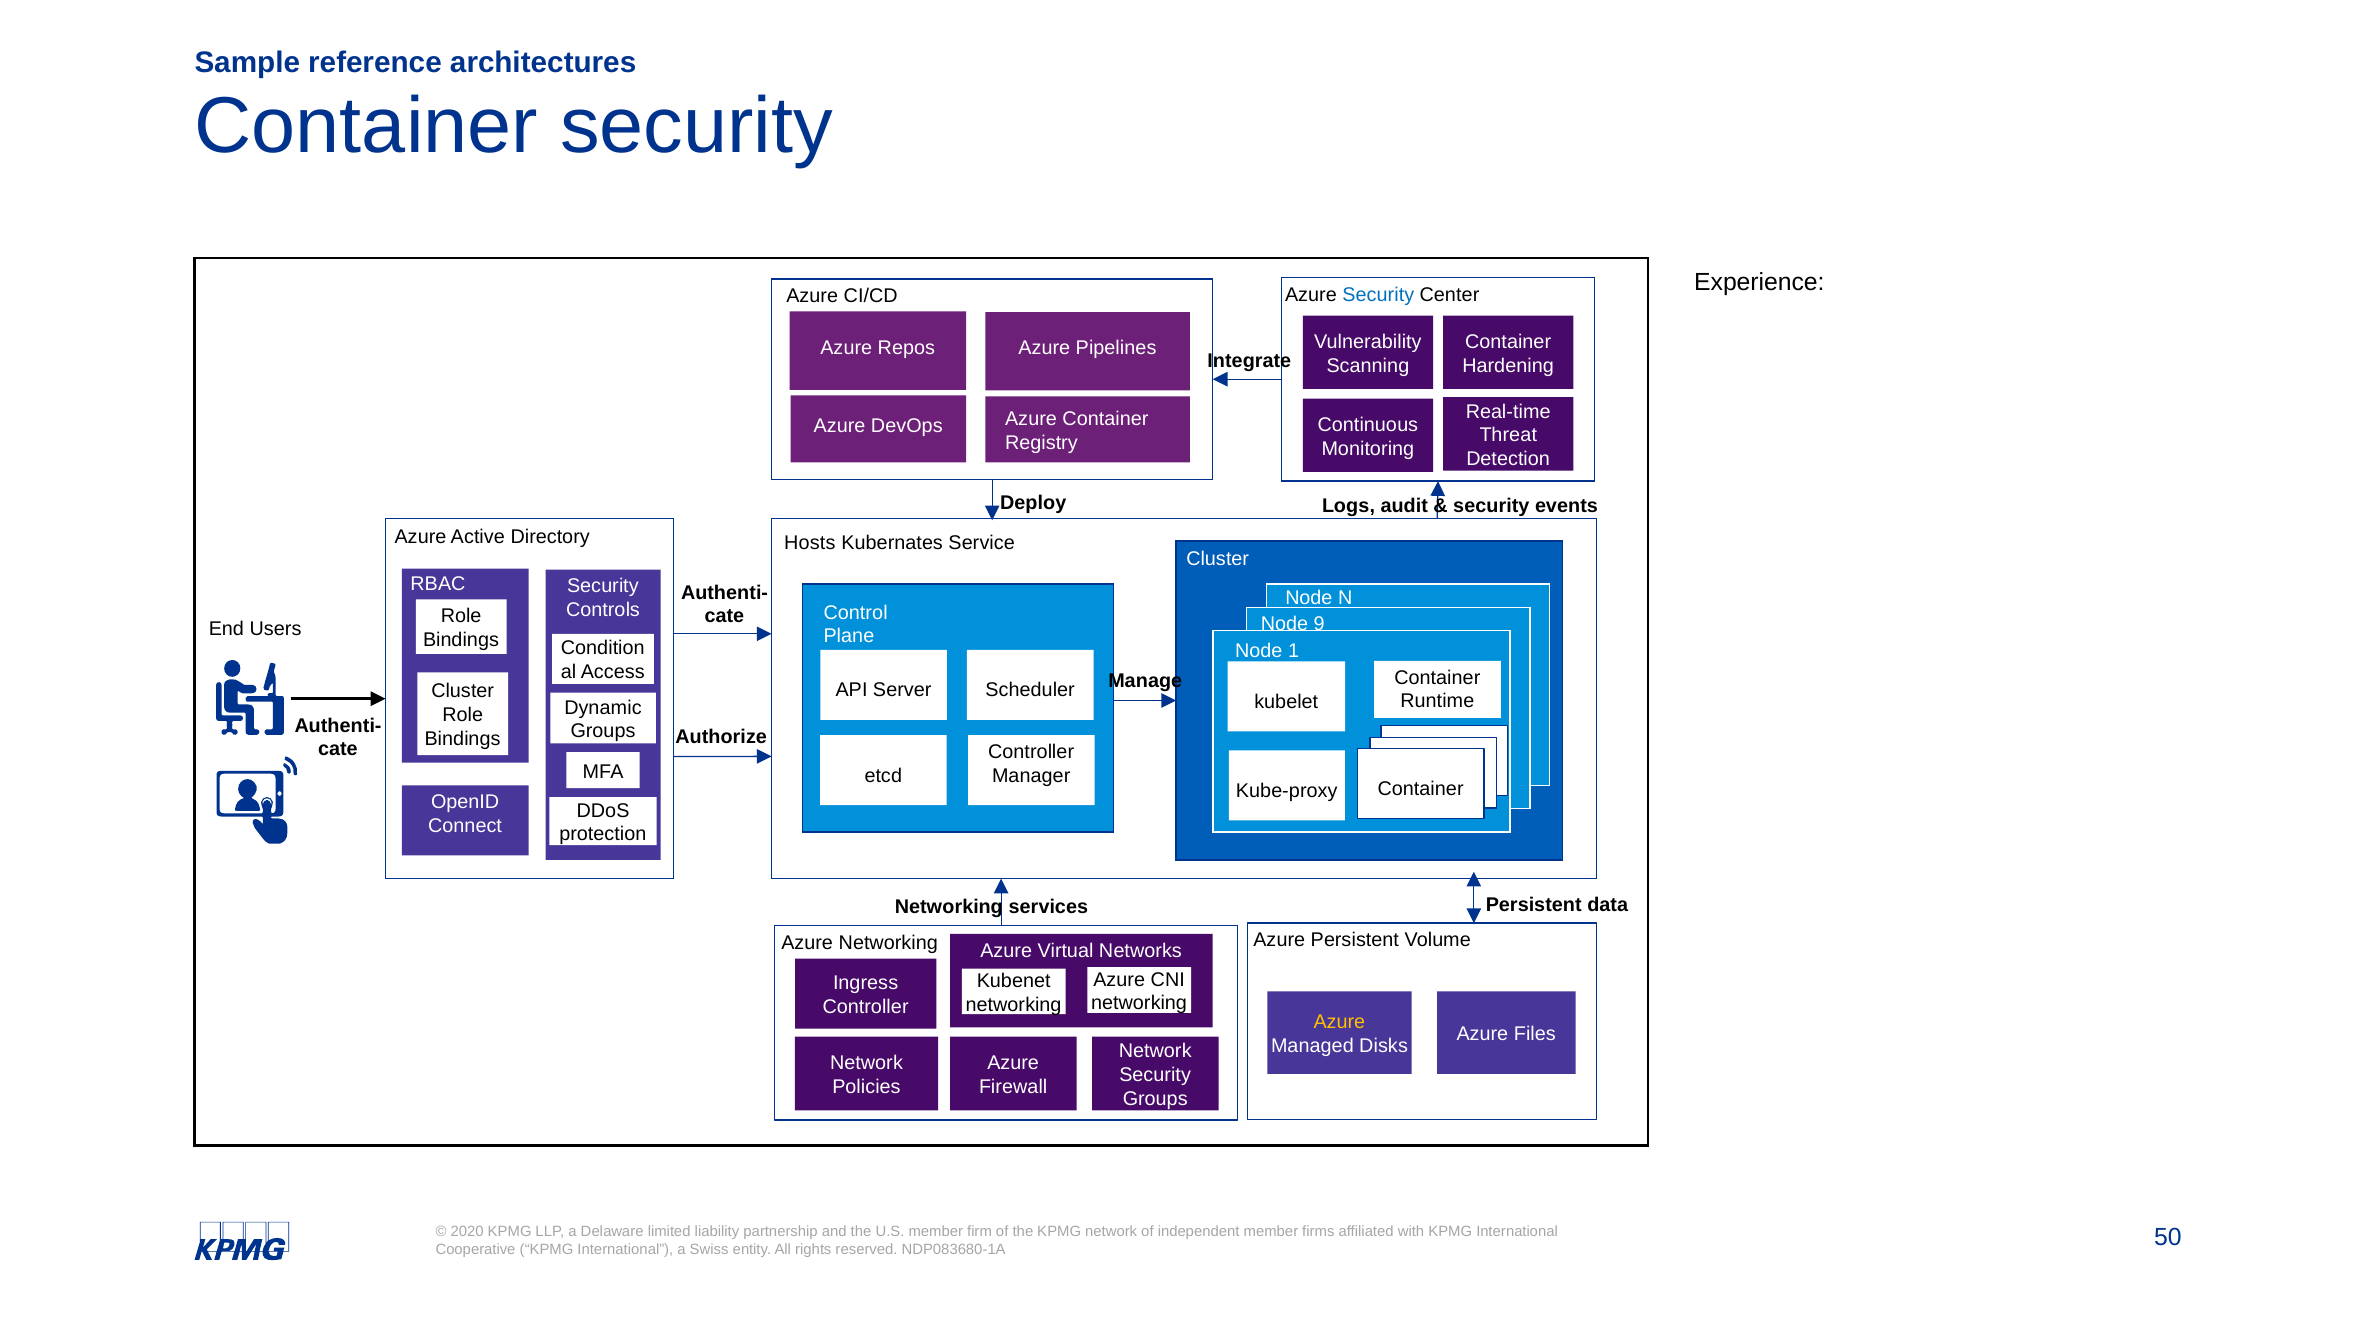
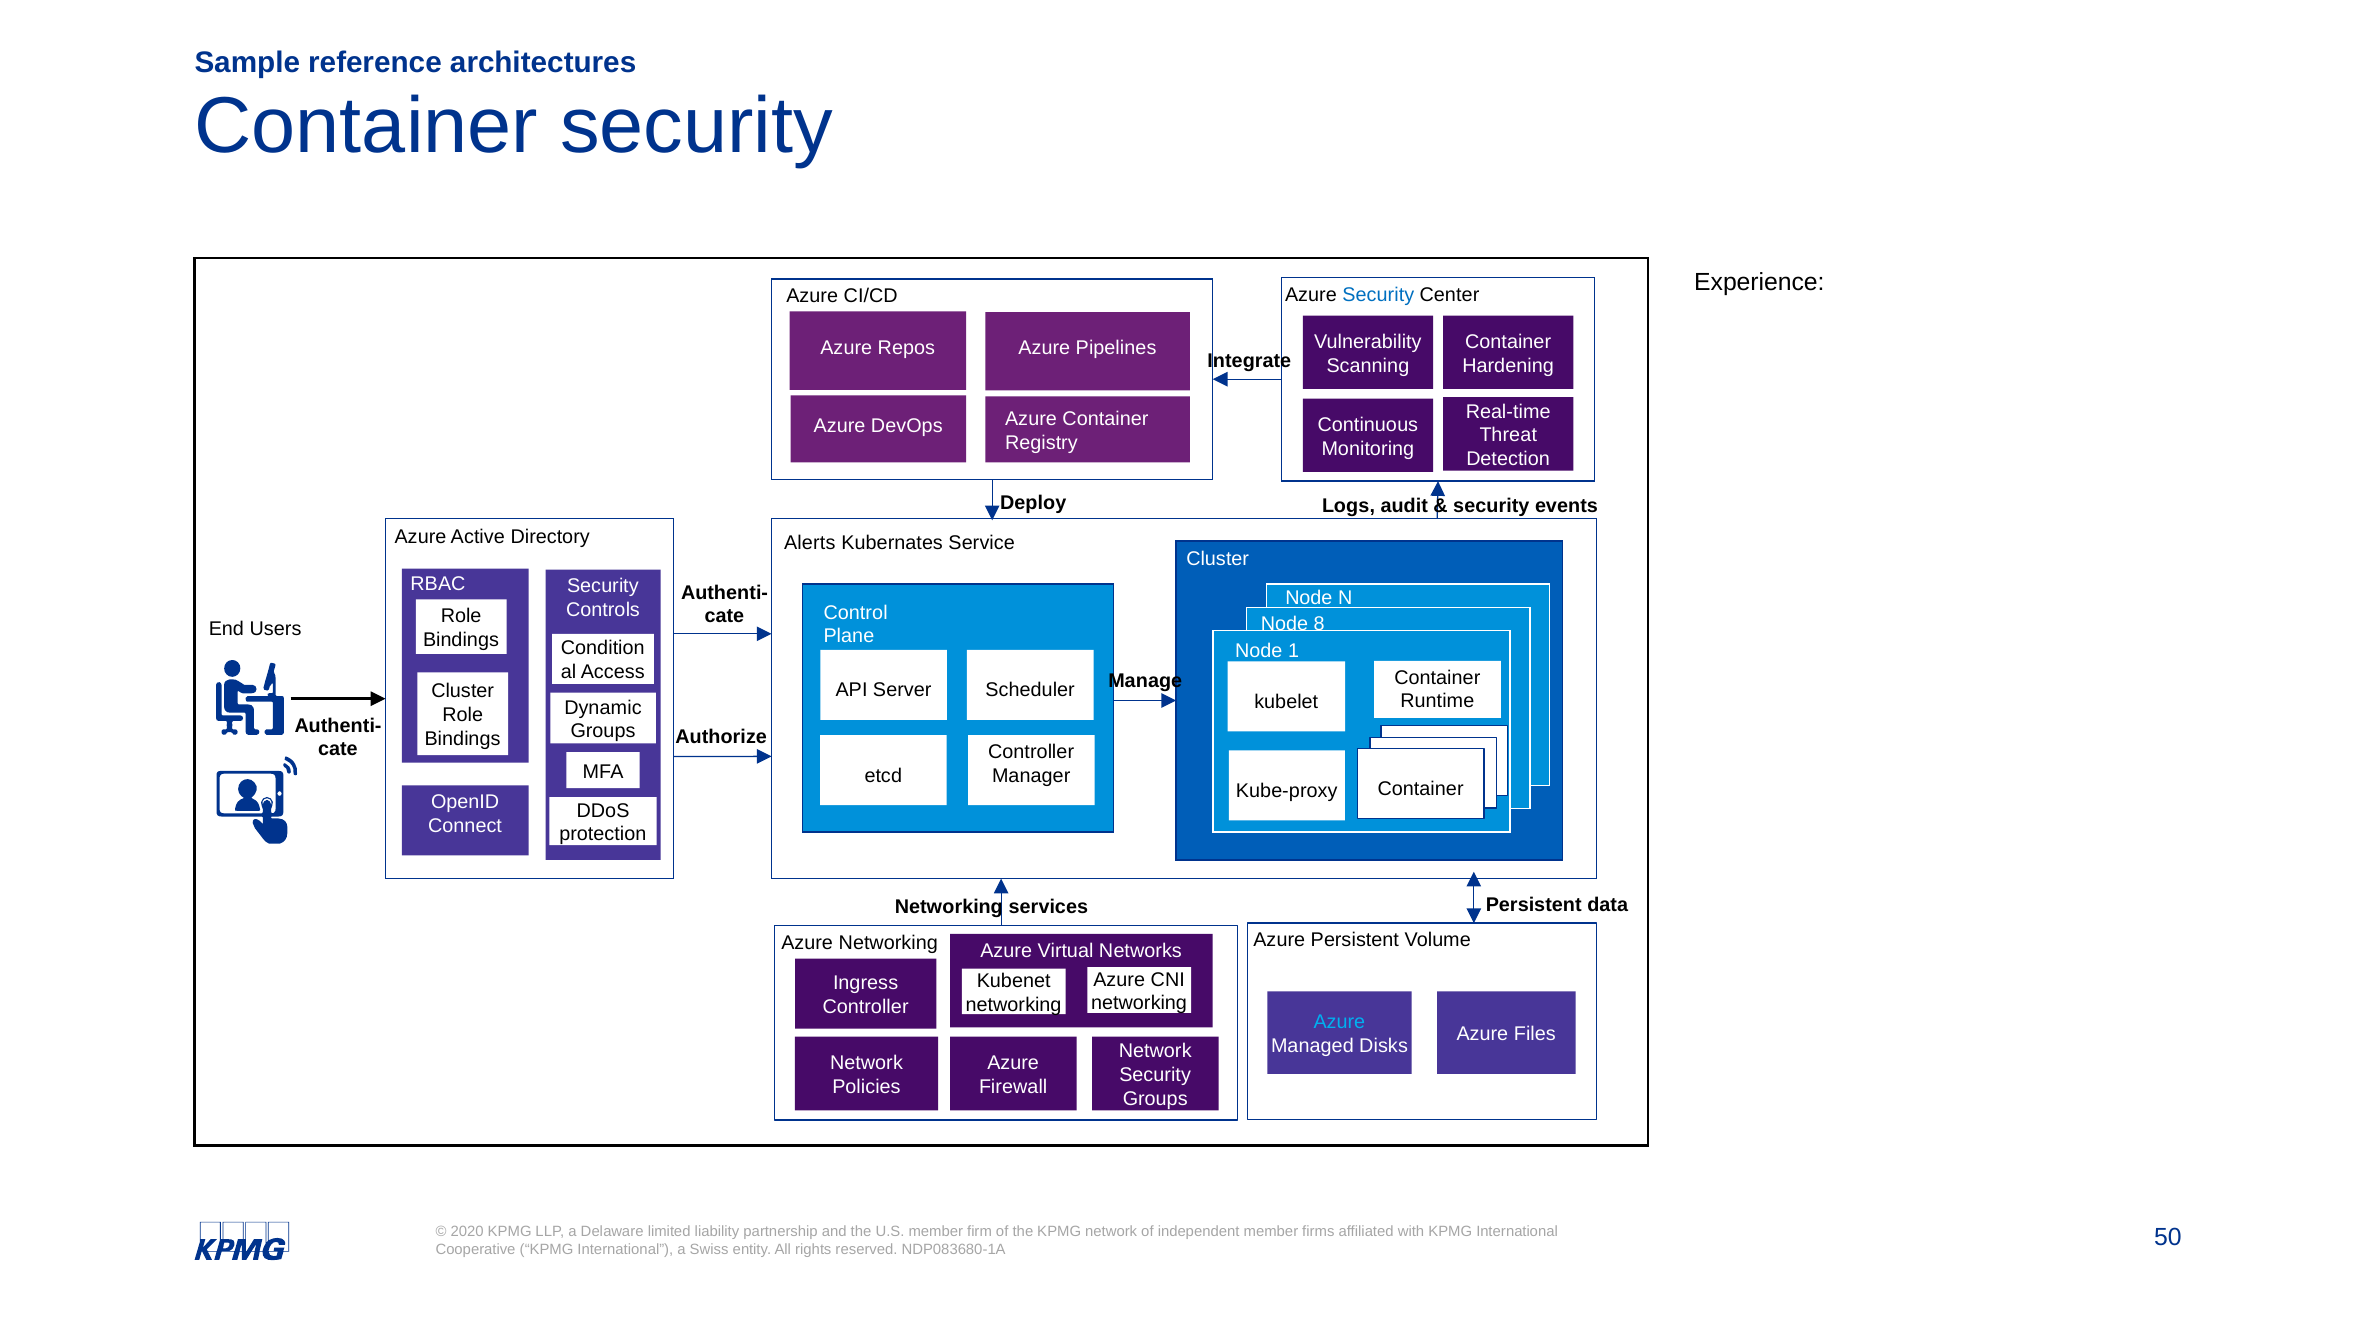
Hosts: Hosts -> Alerts
9: 9 -> 8
Azure at (1339, 1022) colour: yellow -> light blue
